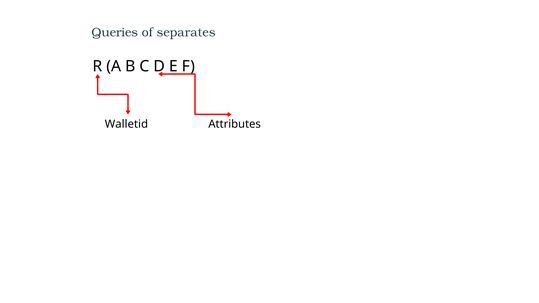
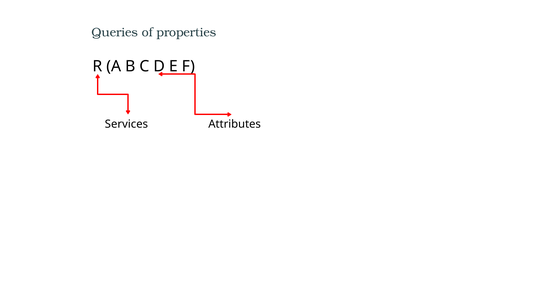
separates: separates -> properties
Walletid: Walletid -> Services
